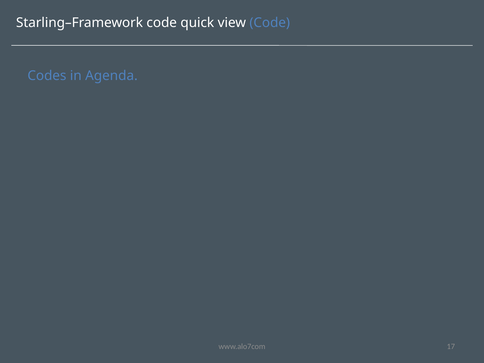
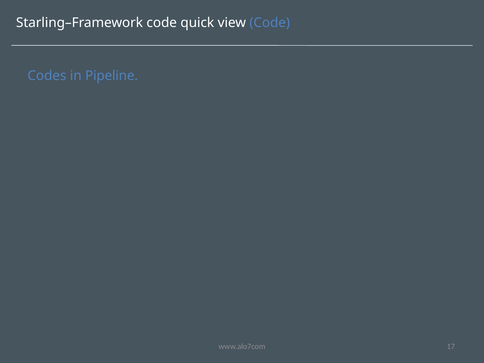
Agenda: Agenda -> Pipeline
